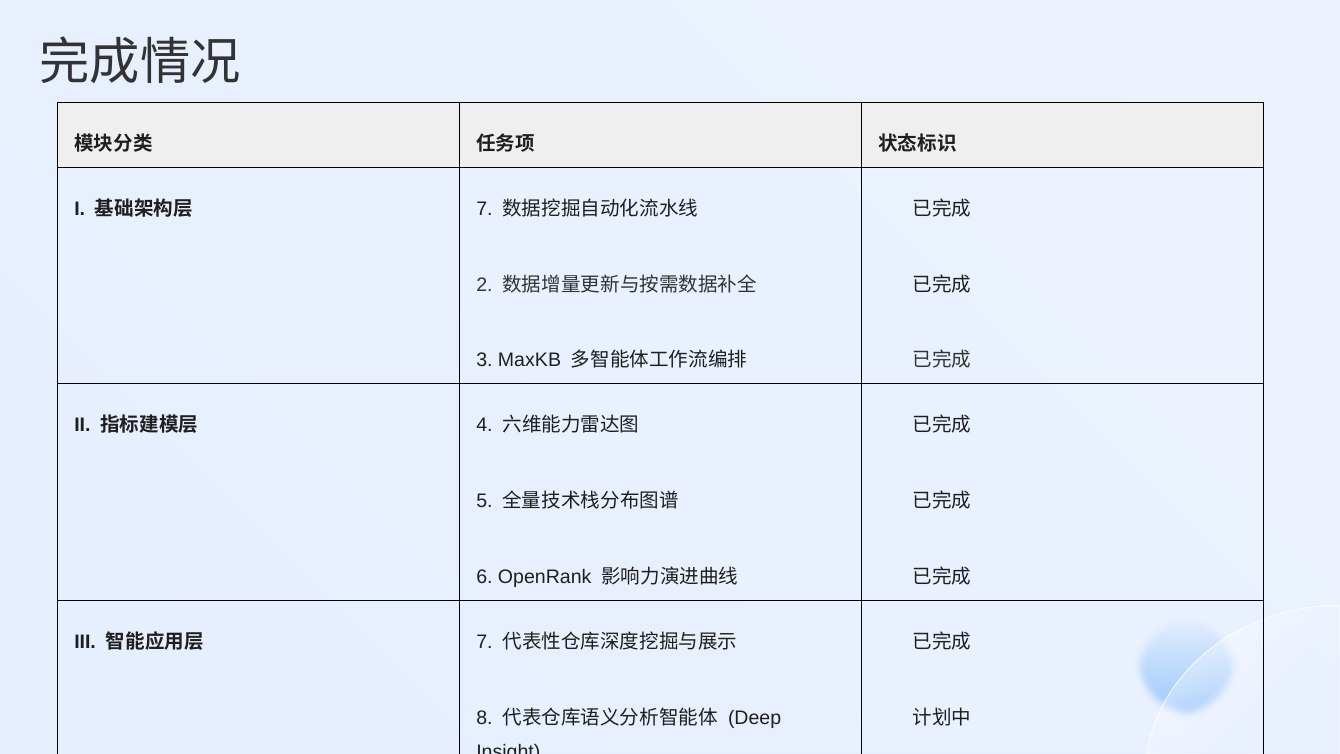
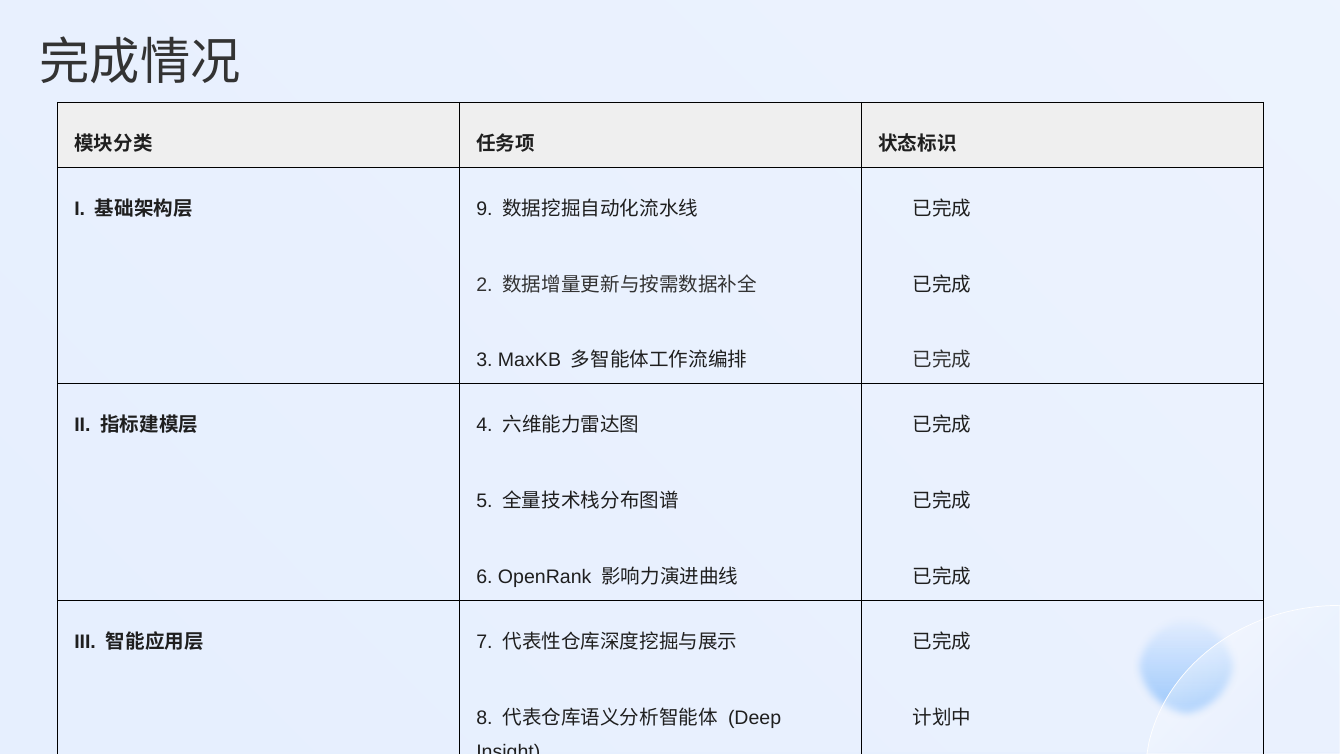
7 at (484, 209): 7 -> 9
